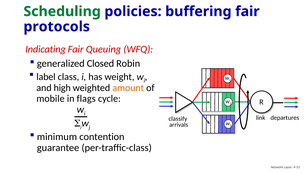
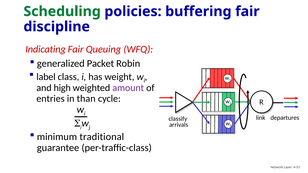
protocols: protocols -> discipline
Closed: Closed -> Packet
amount colour: orange -> purple
mobile: mobile -> entries
flags: flags -> than
contention: contention -> traditional
